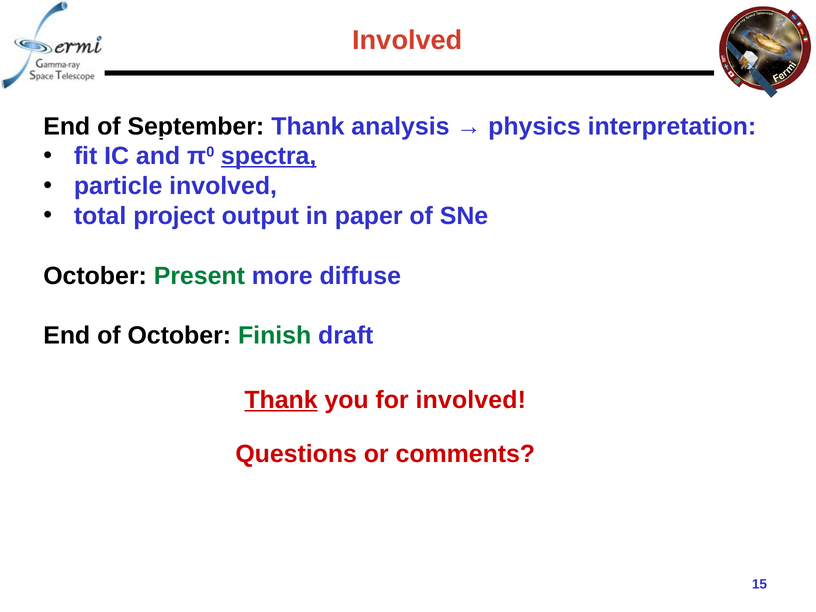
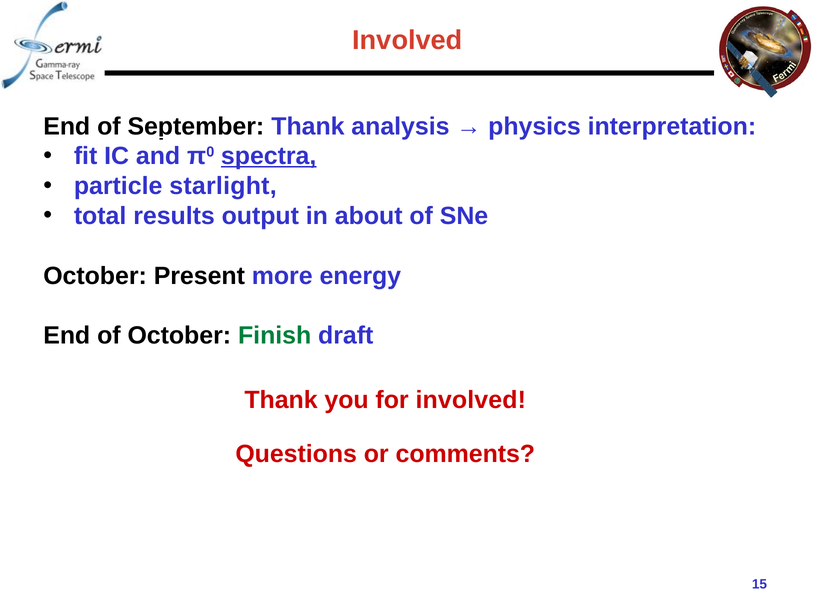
particle involved: involved -> starlight
project: project -> results
paper: paper -> about
Present colour: green -> black
diffuse: diffuse -> energy
Thank at (281, 400) underline: present -> none
